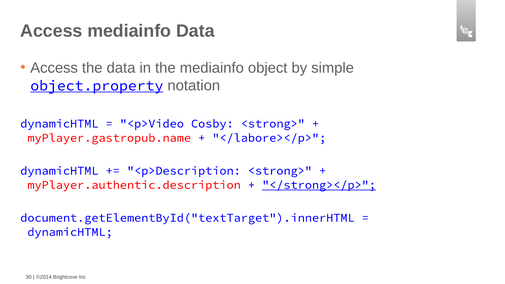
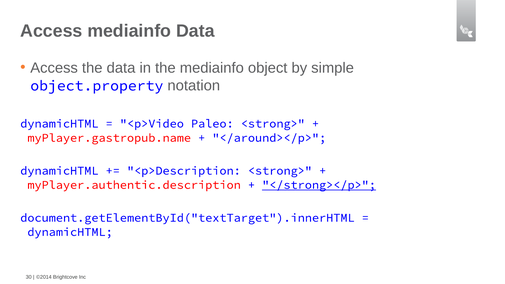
object.property underline: present -> none
Cosby: Cosby -> Paleo
</labore></p>: </labore></p> -> </around></p>
